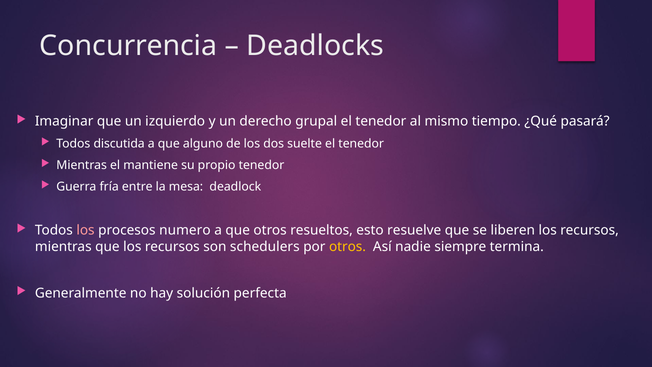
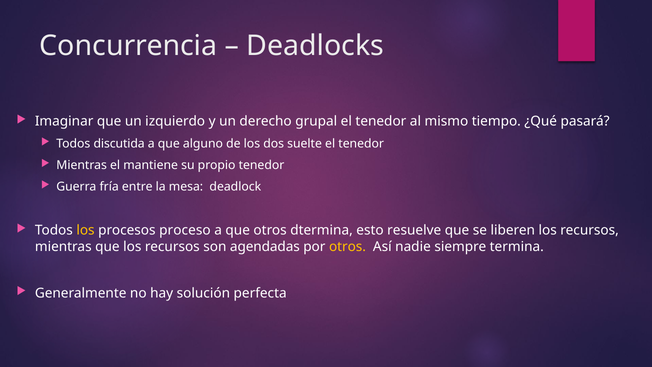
los at (86, 230) colour: pink -> yellow
numero: numero -> proceso
resueltos: resueltos -> dtermina
schedulers: schedulers -> agendadas
